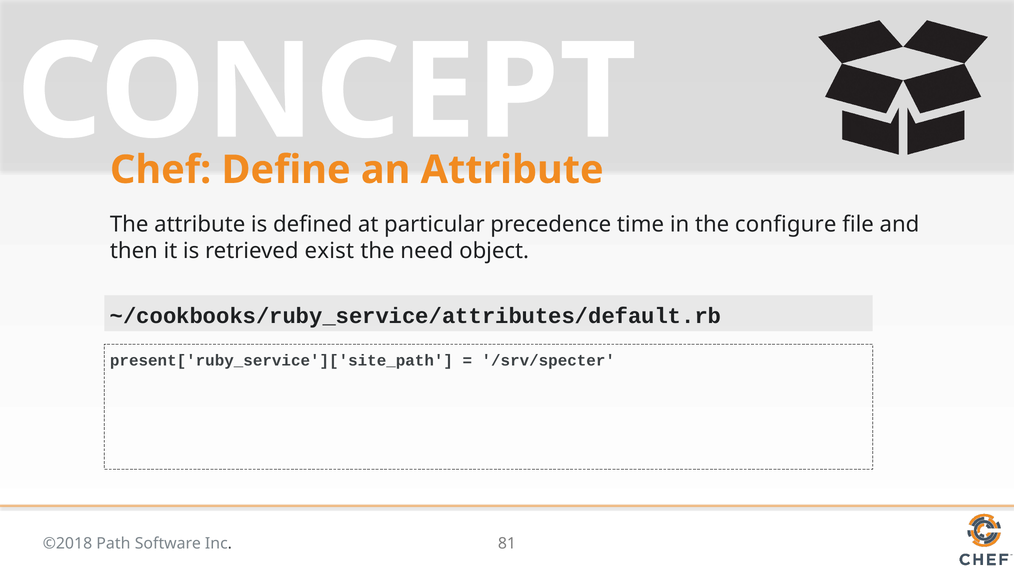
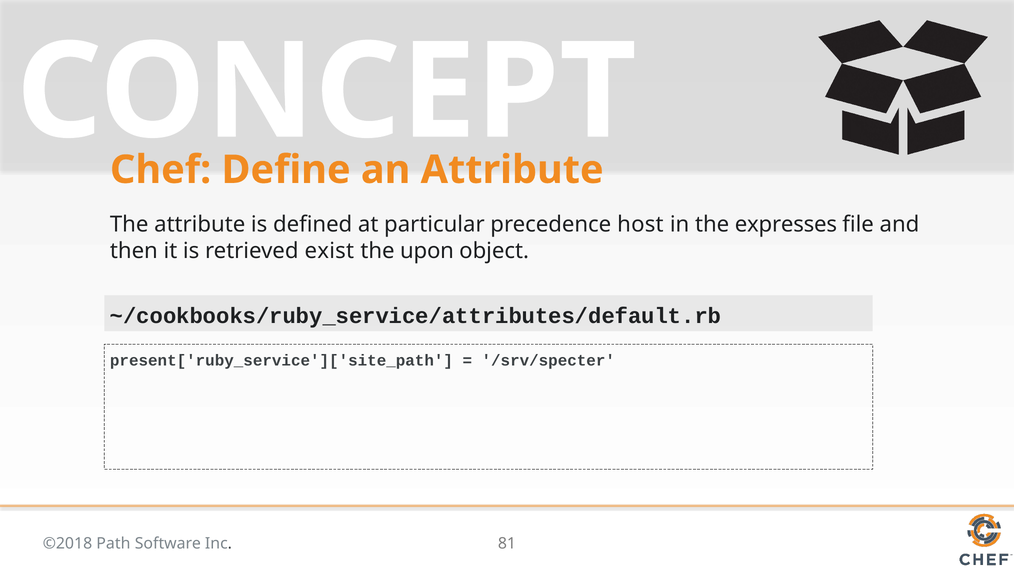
time: time -> host
configure: configure -> expresses
need: need -> upon
